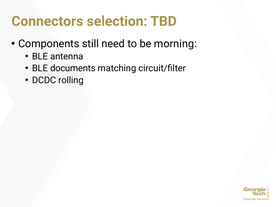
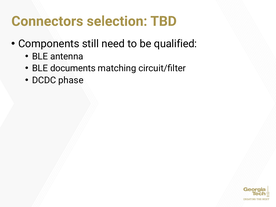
morning: morning -> qualified
rolling: rolling -> phase
